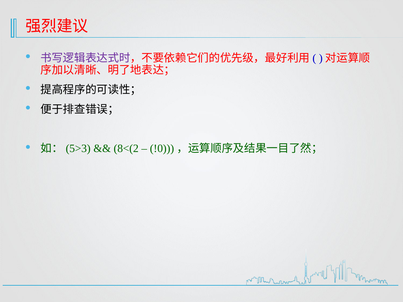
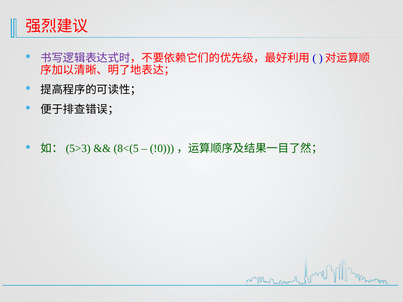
8<(2: 8<(2 -> 8<(5
